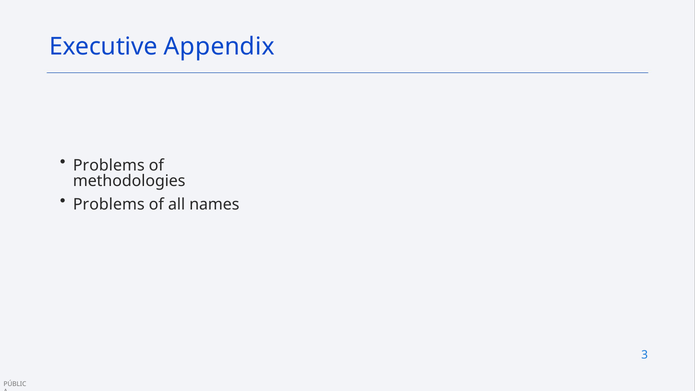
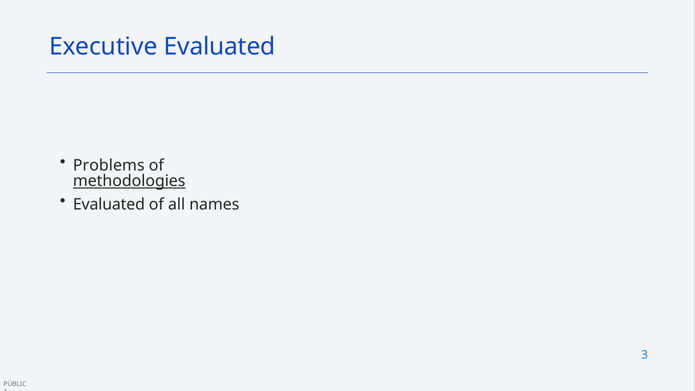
Executive Appendix: Appendix -> Evaluated
methodologies underline: none -> present
Problems at (109, 204): Problems -> Evaluated
